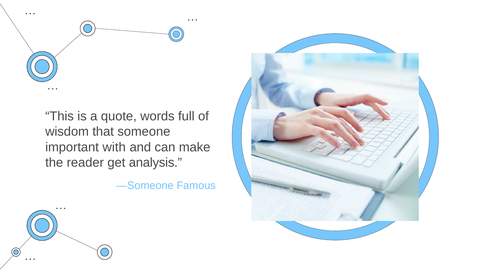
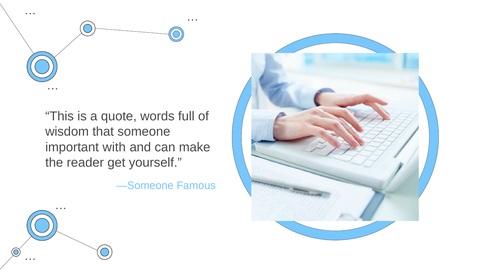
analysis: analysis -> yourself
